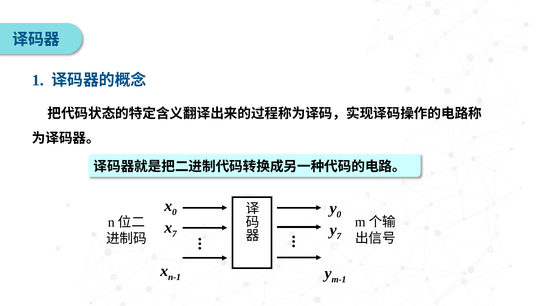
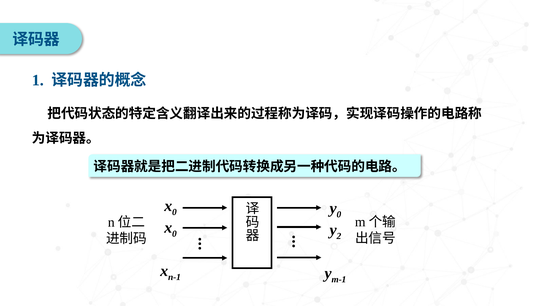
7 at (174, 233): 7 -> 0
7 at (339, 236): 7 -> 2
